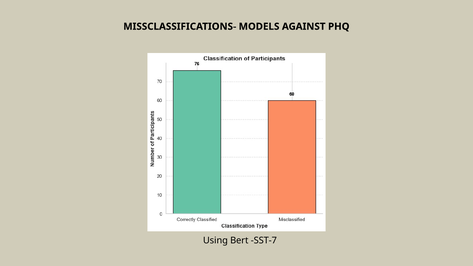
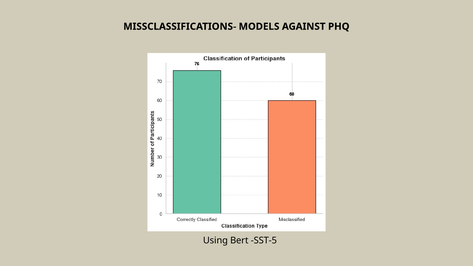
SST-7: SST-7 -> SST-5
